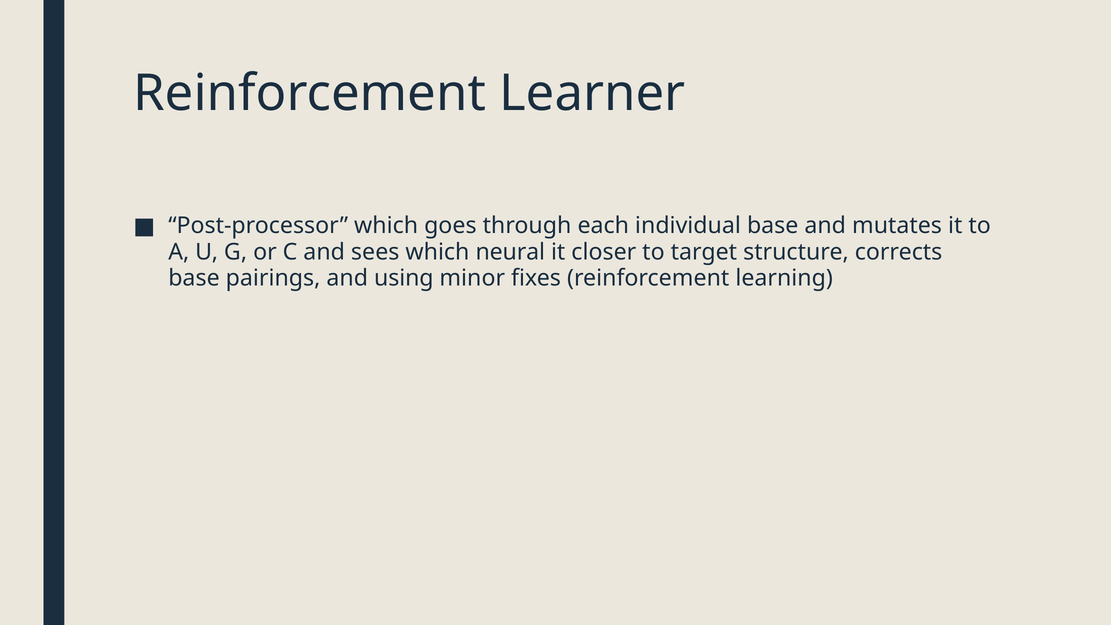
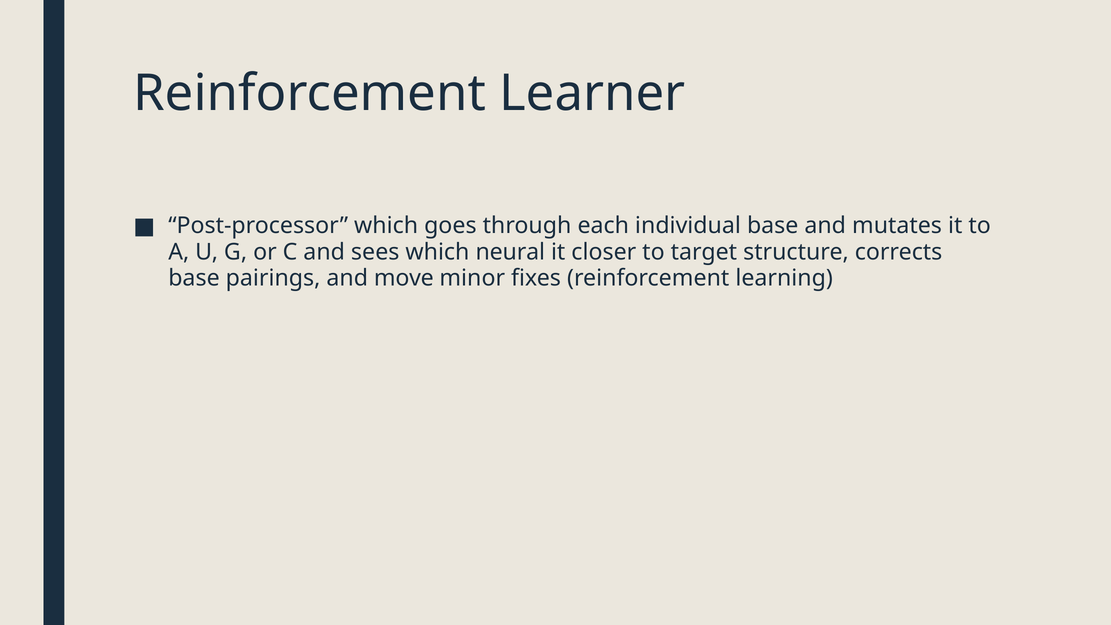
using: using -> move
